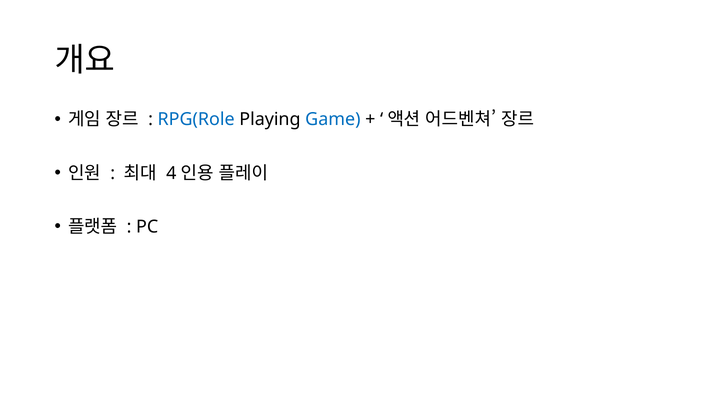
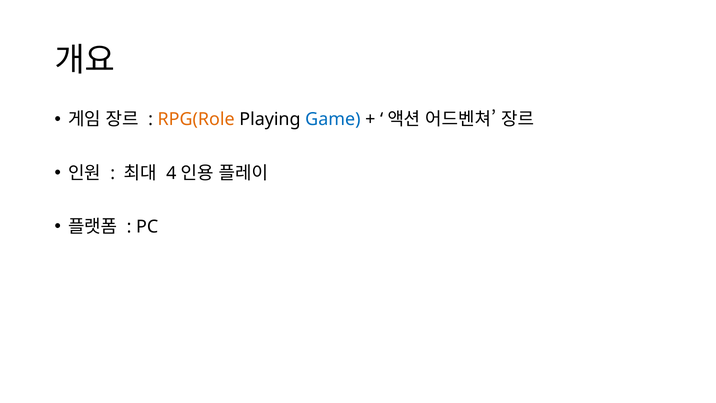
RPG(Role colour: blue -> orange
